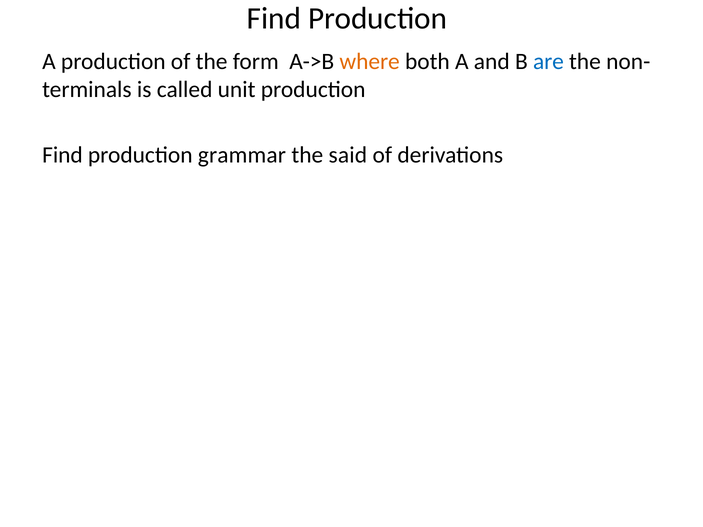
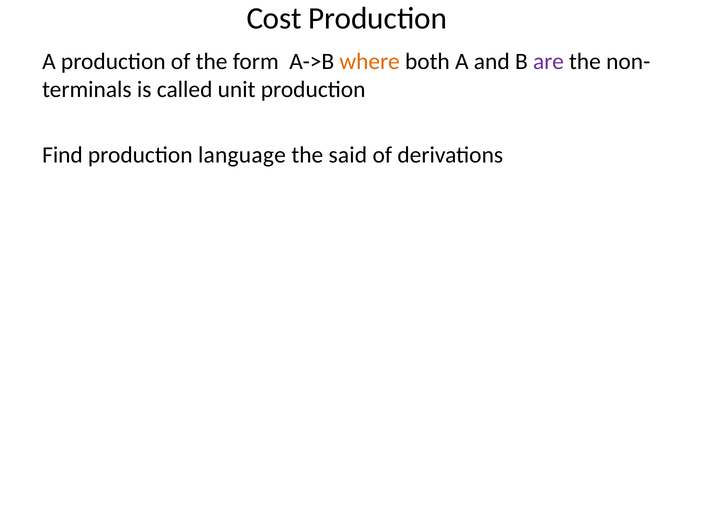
Find at (274, 18): Find -> Cost
are colour: blue -> purple
grammar: grammar -> language
